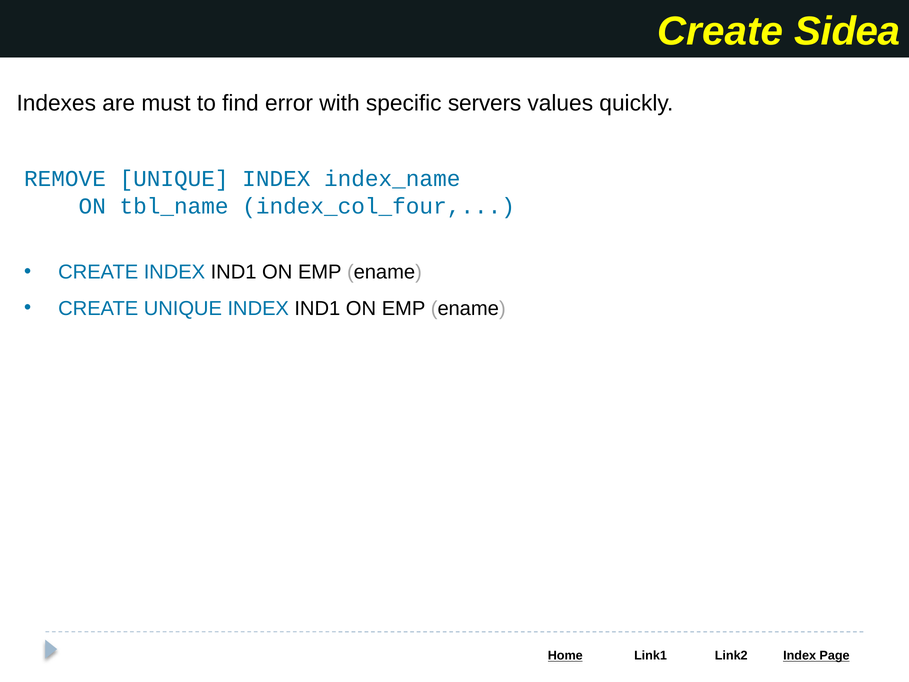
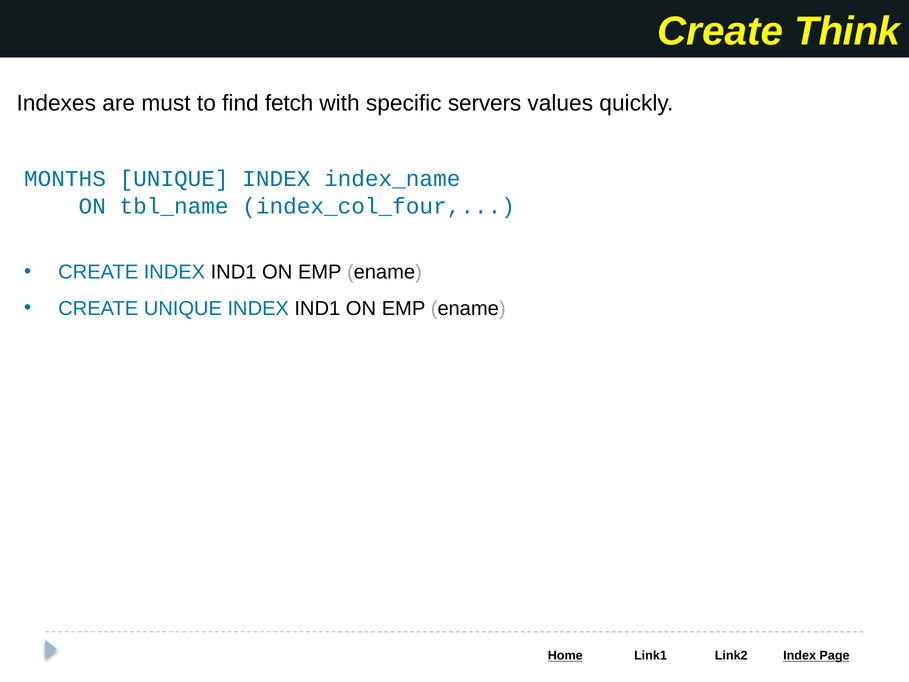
Sidea: Sidea -> Think
error: error -> fetch
REMOVE: REMOVE -> MONTHS
